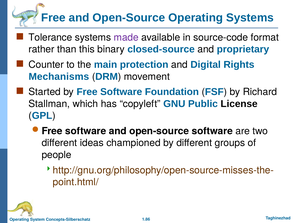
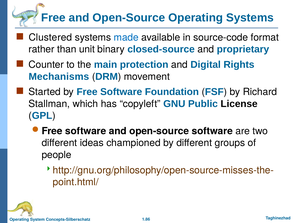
Tolerance: Tolerance -> Clustered
made colour: purple -> blue
this: this -> unit
